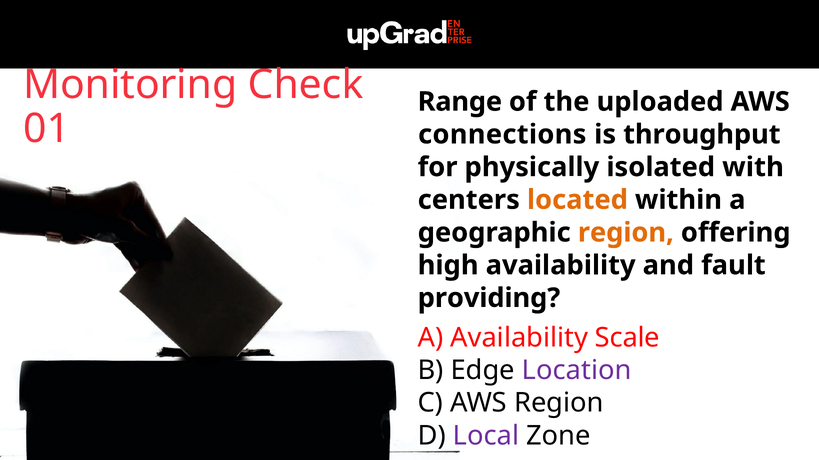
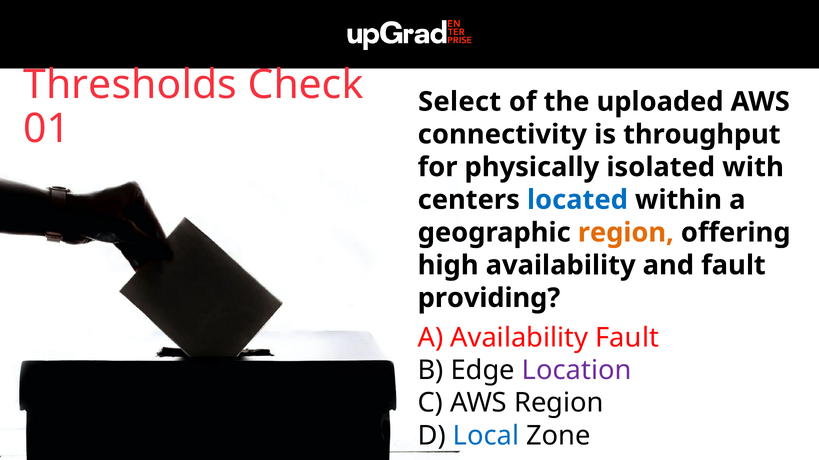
Monitoring: Monitoring -> Thresholds
Range: Range -> Select
connections: connections -> connectivity
located colour: orange -> blue
Availability Scale: Scale -> Fault
Local colour: purple -> blue
